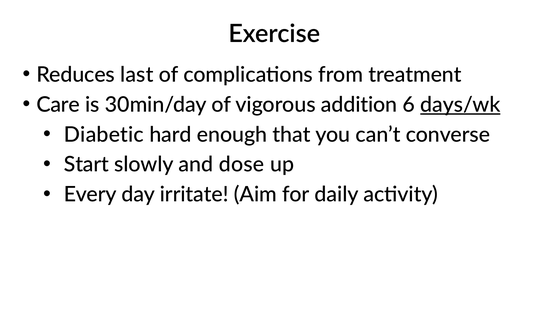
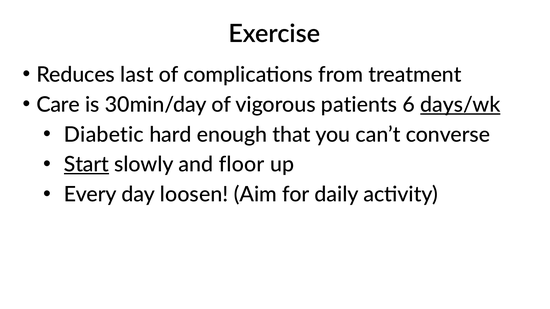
addition: addition -> patients
Start underline: none -> present
dose: dose -> floor
irritate: irritate -> loosen
